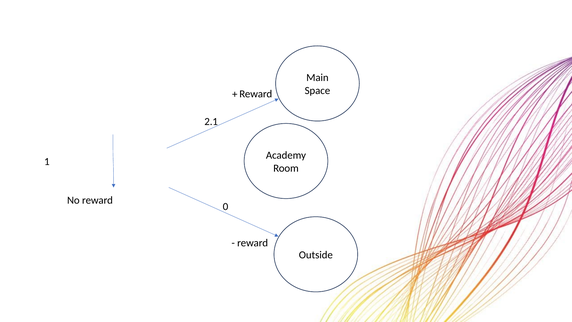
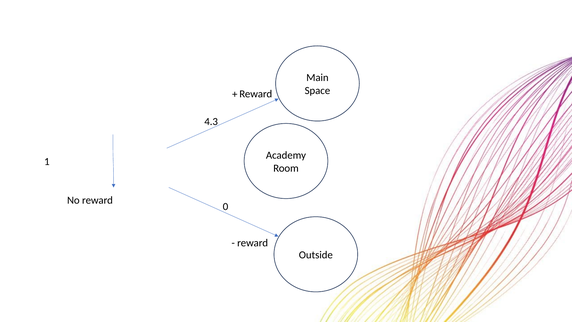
2.1: 2.1 -> 4.3
